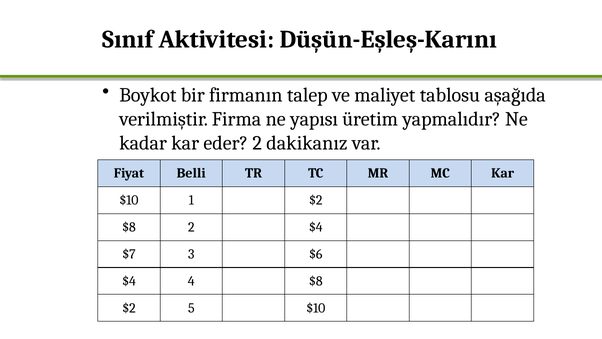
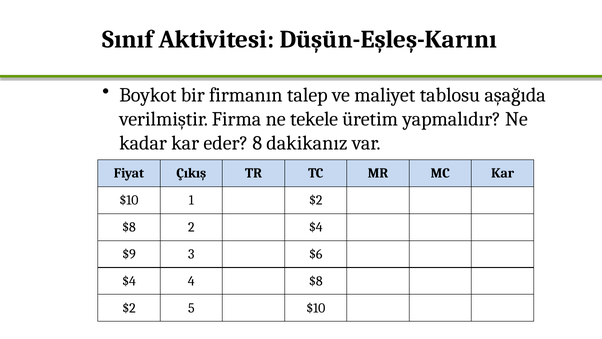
yapısı: yapısı -> tekele
eder 2: 2 -> 8
Belli: Belli -> Çıkış
$7: $7 -> $9
